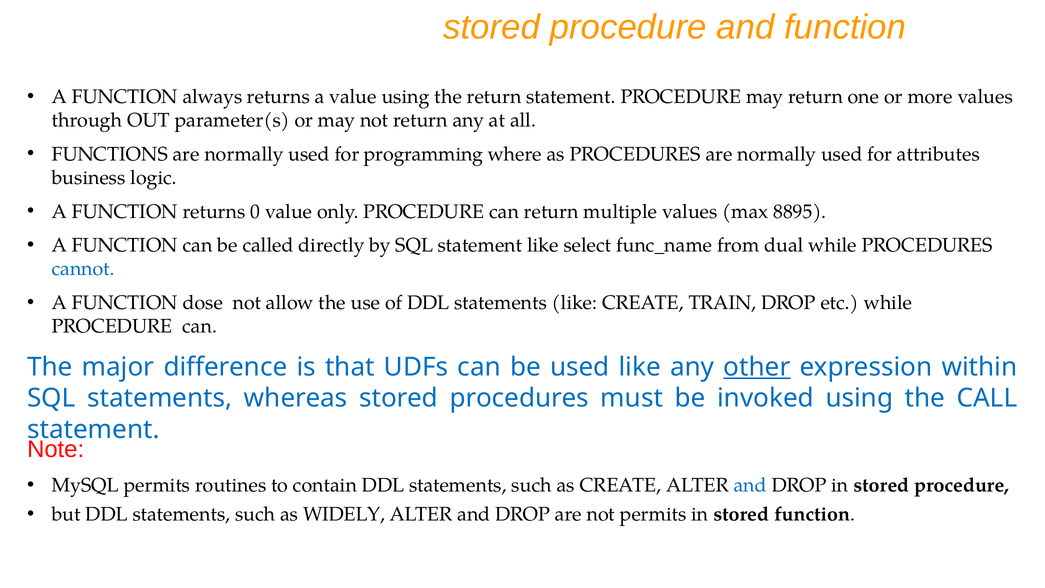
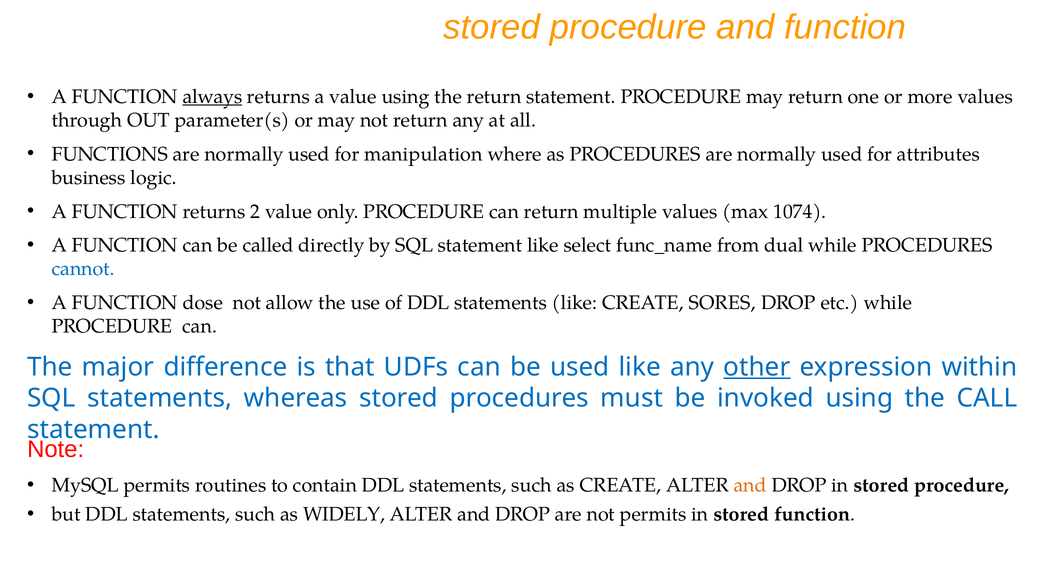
always underline: none -> present
programming: programming -> manipulation
0: 0 -> 2
8895: 8895 -> 1074
TRAIN: TRAIN -> SORES
and at (750, 485) colour: blue -> orange
